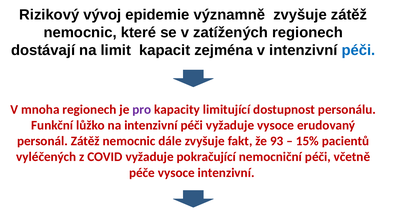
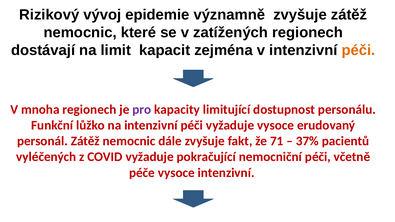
péči at (358, 50) colour: blue -> orange
93: 93 -> 71
15%: 15% -> 37%
